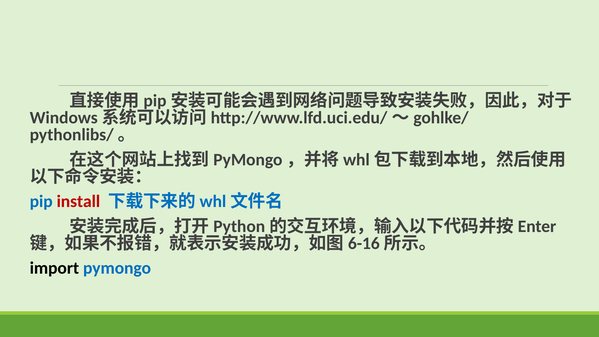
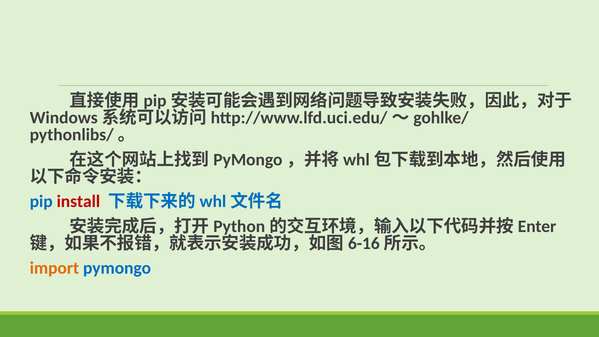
import colour: black -> orange
